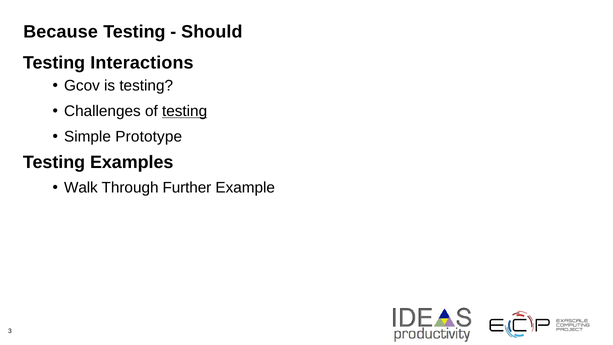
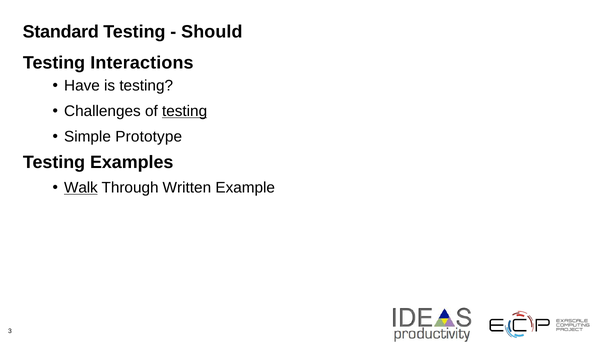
Because: Because -> Standard
Gcov: Gcov -> Have
Walk underline: none -> present
Further: Further -> Written
